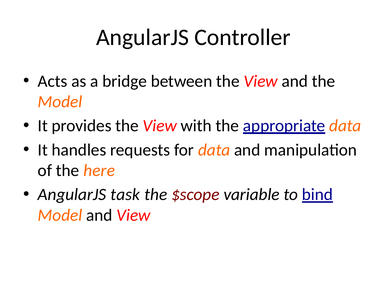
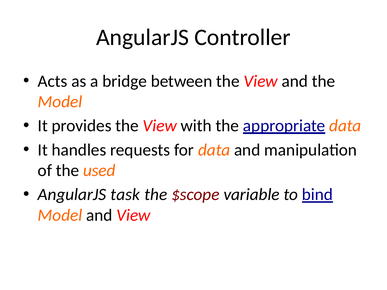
here: here -> used
